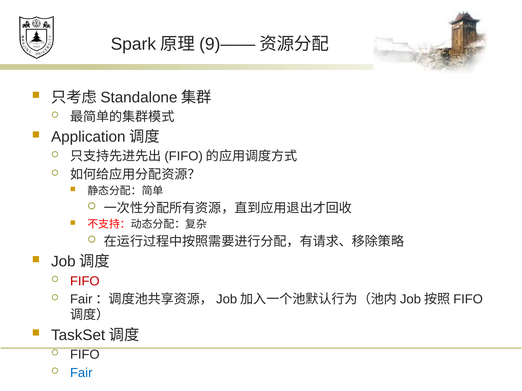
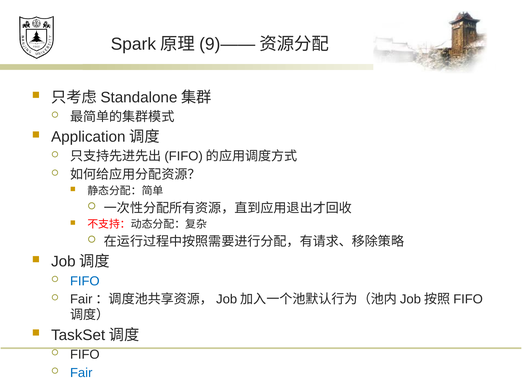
FIFO at (85, 281) colour: red -> blue
